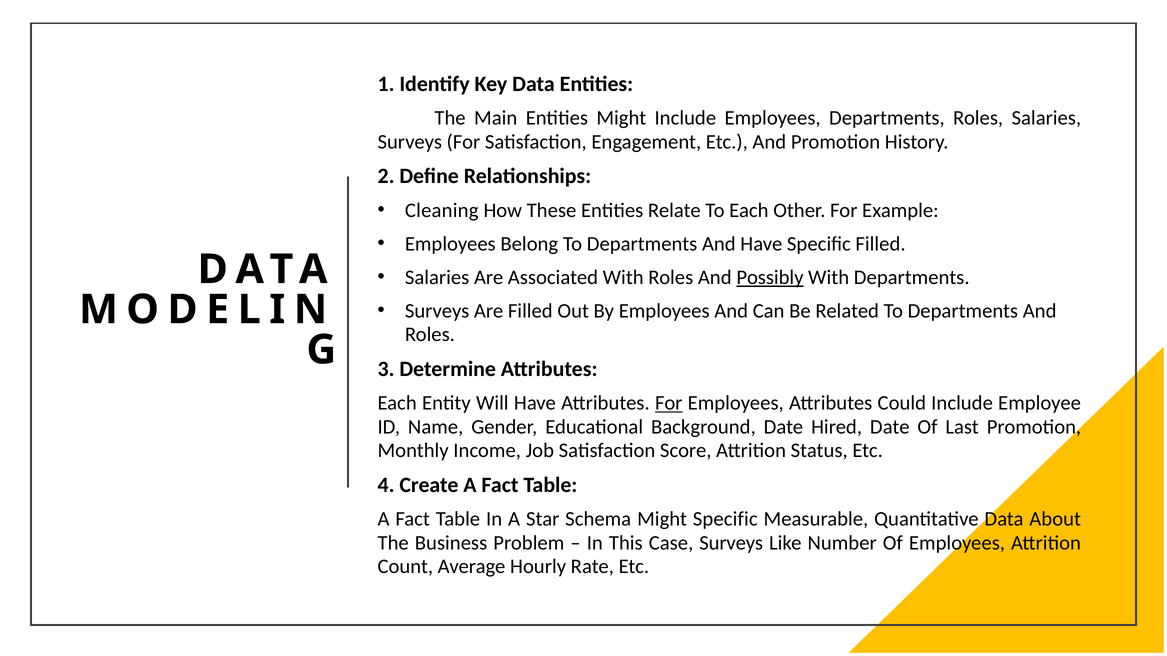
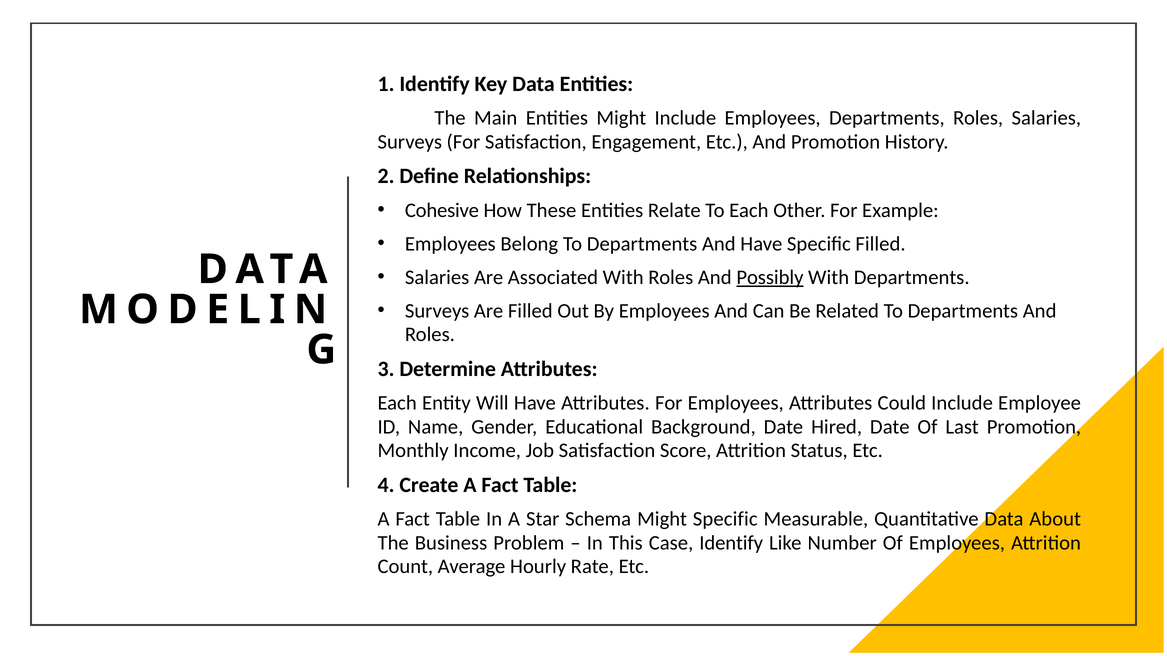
Cleaning: Cleaning -> Cohesive
For at (669, 403) underline: present -> none
Case Surveys: Surveys -> Identify
